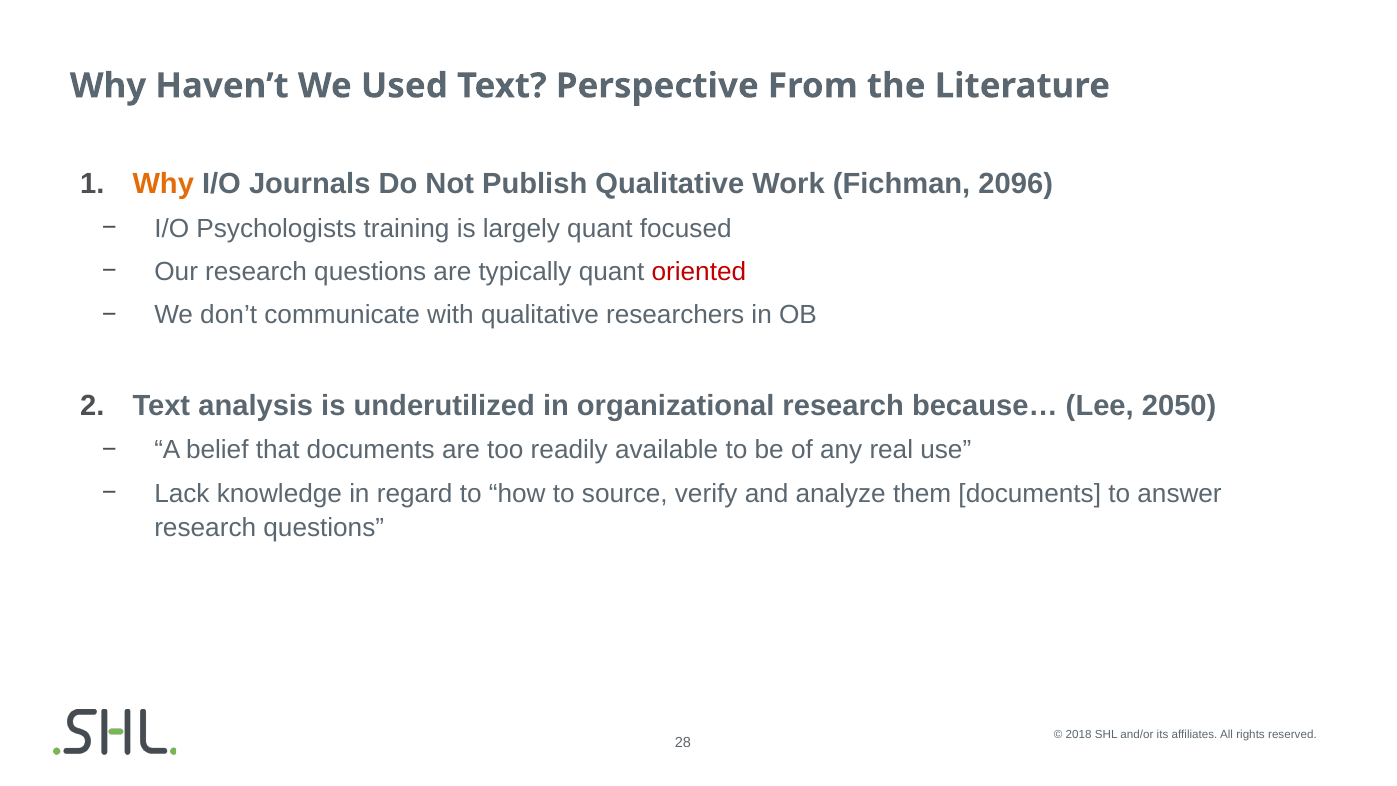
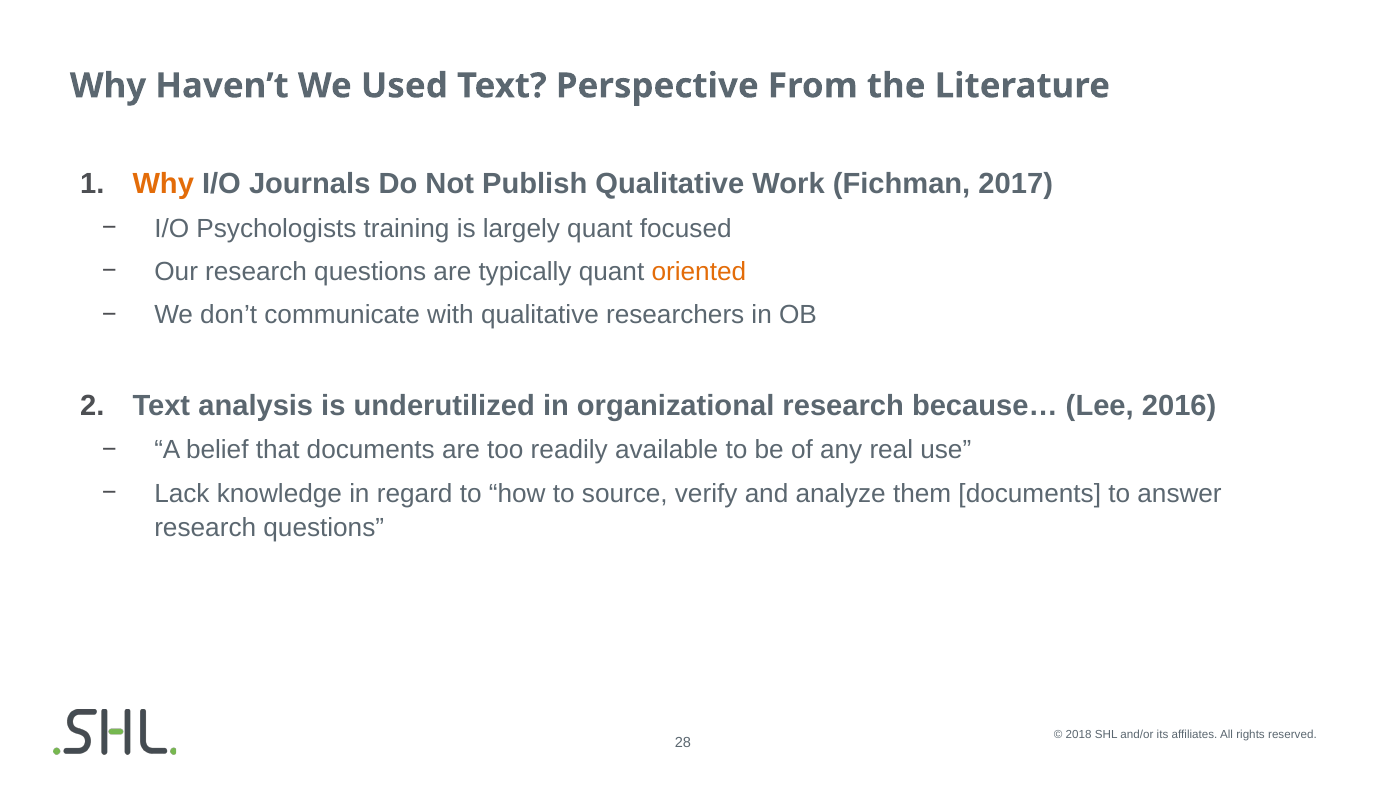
2096: 2096 -> 2017
oriented colour: red -> orange
2050: 2050 -> 2016
